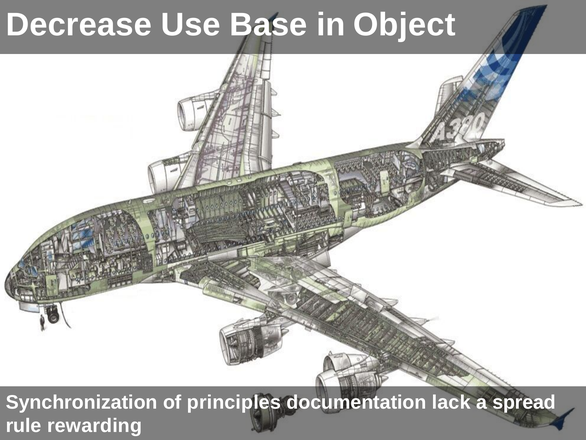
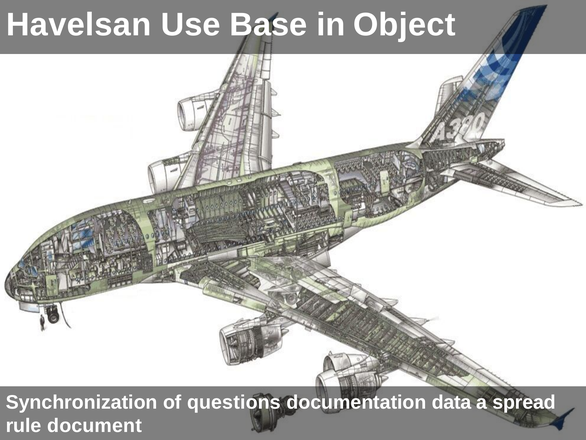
Decrease: Decrease -> Havelsan
principles: principles -> questions
lack: lack -> data
rewarding: rewarding -> document
